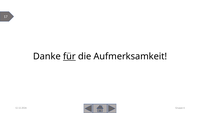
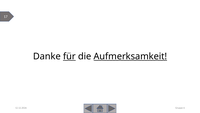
Aufmerksamkeit underline: none -> present
